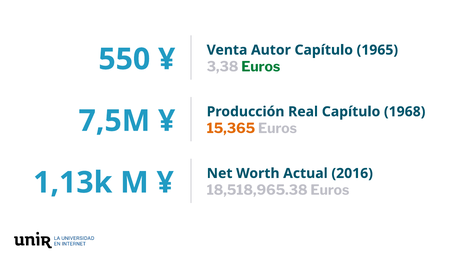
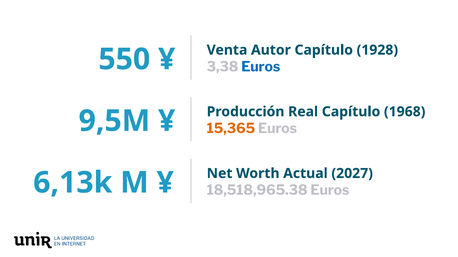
1965: 1965 -> 1928
Euros at (261, 67) colour: green -> blue
7,5M: 7,5M -> 9,5M
2016: 2016 -> 2027
1,13k: 1,13k -> 6,13k
